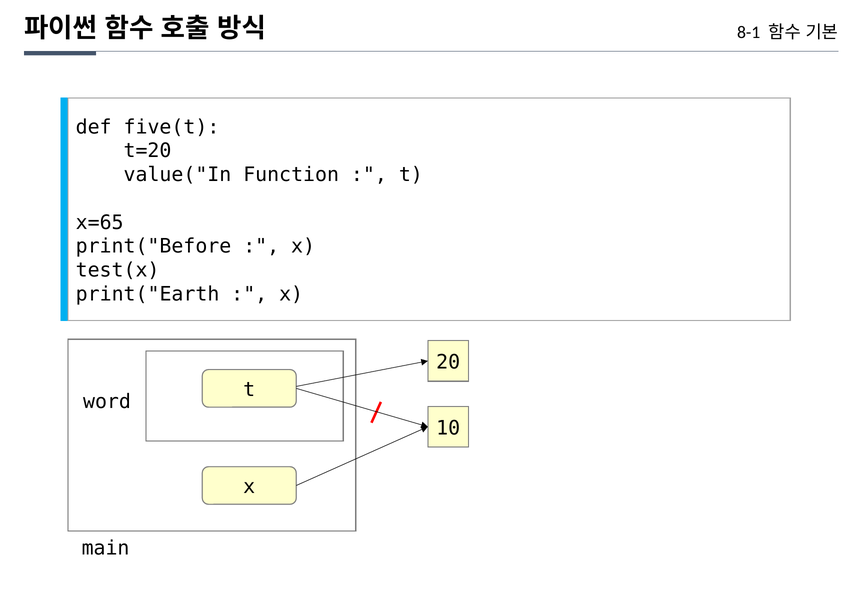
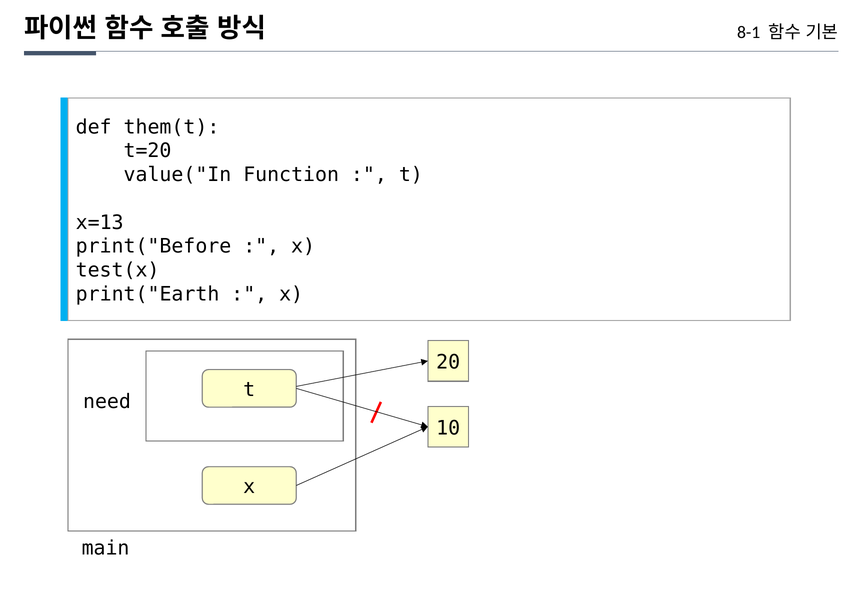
five(t: five(t -> them(t
x=65: x=65 -> x=13
word: word -> need
